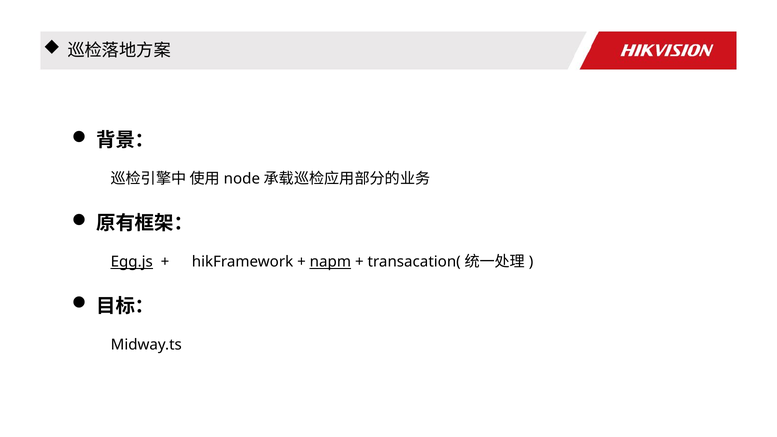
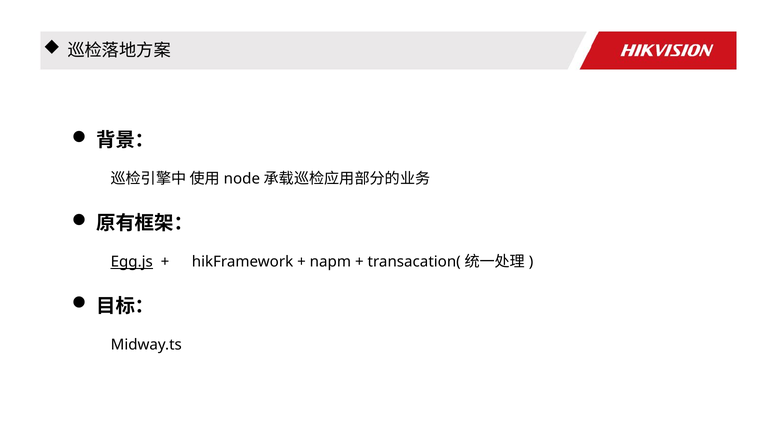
napm underline: present -> none
